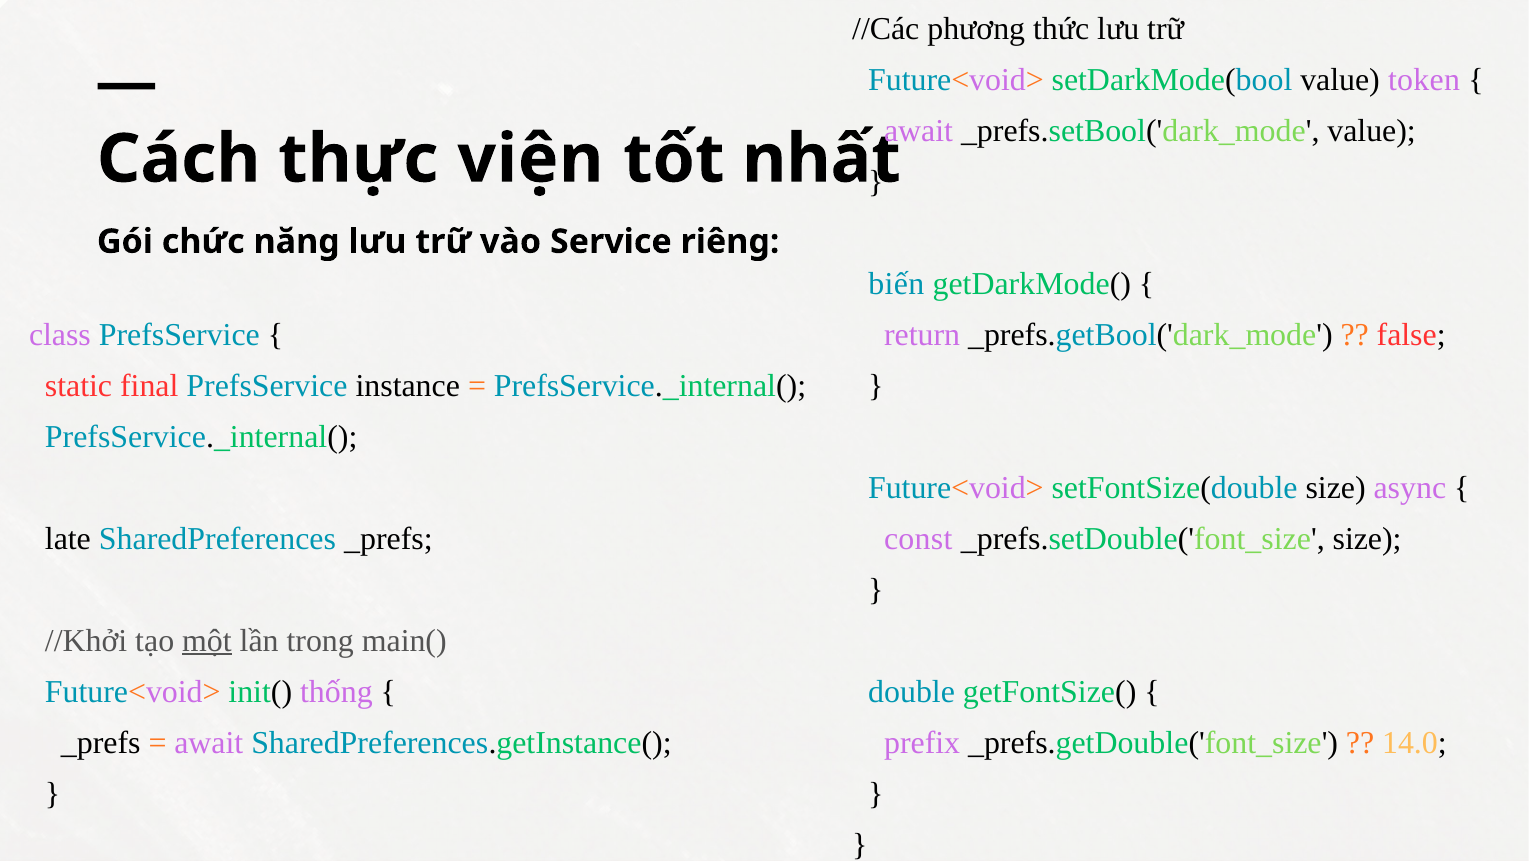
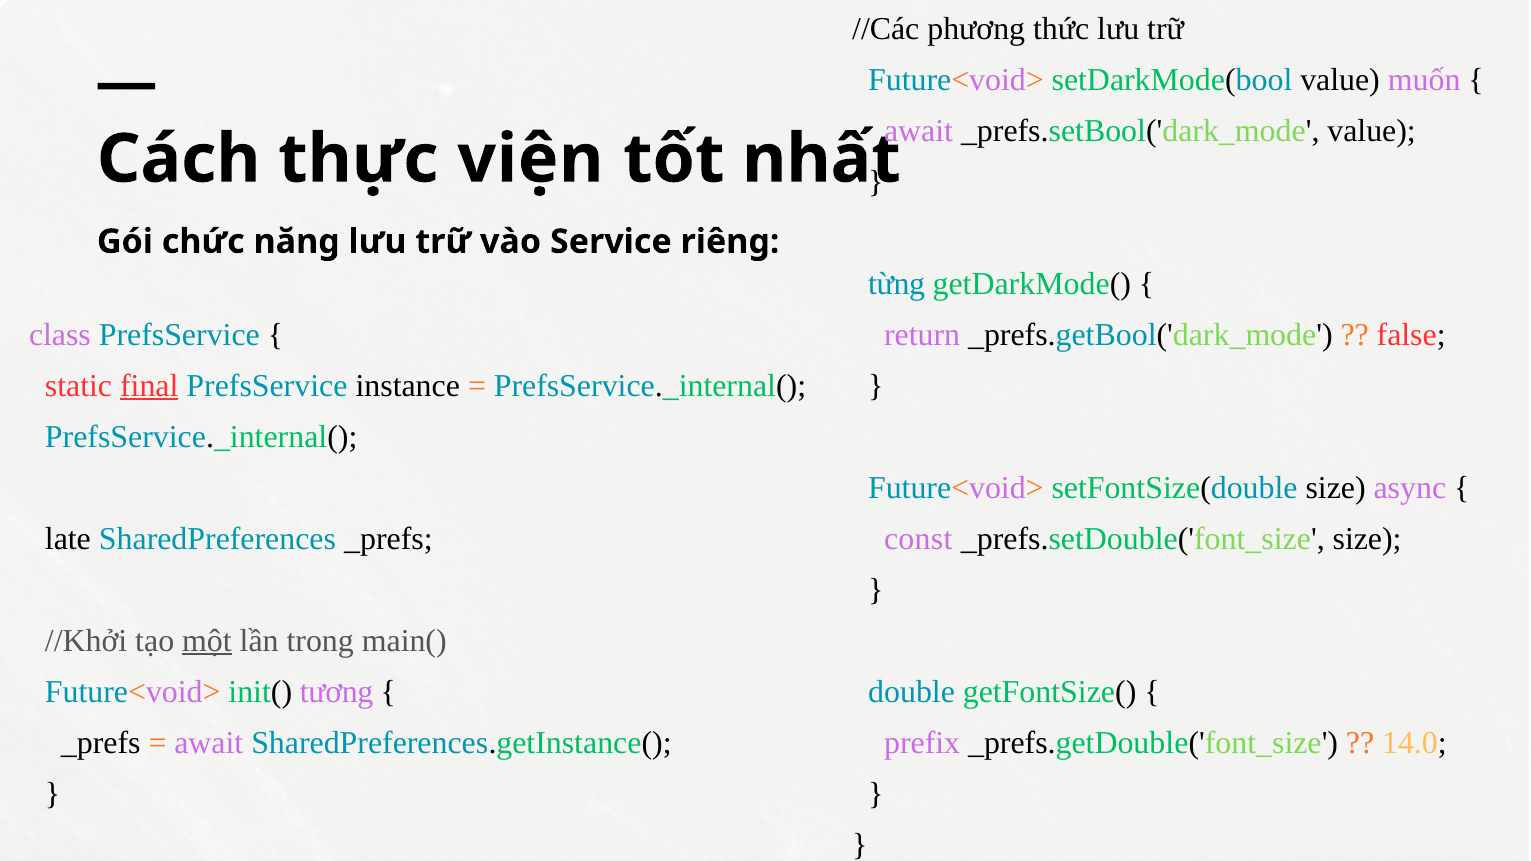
token: token -> muốn
biến: biến -> từng
final underline: none -> present
thống: thống -> tương
